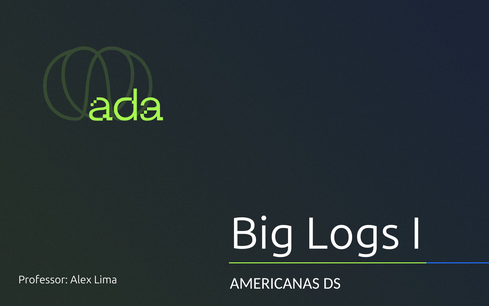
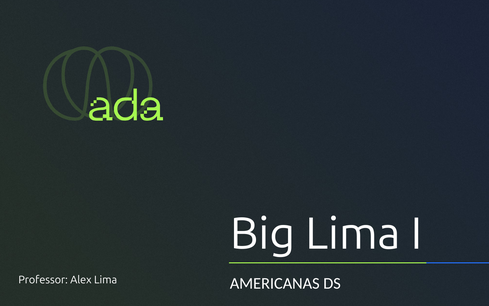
Big Logs: Logs -> Lima
